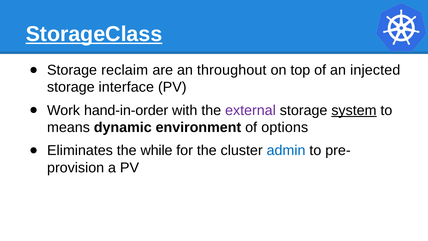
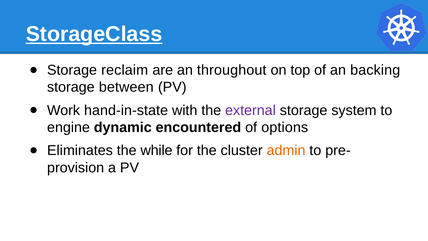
injected: injected -> backing
interface: interface -> between
hand-in-order: hand-in-order -> hand-in-state
system underline: present -> none
means: means -> engine
environment: environment -> encountered
admin colour: blue -> orange
